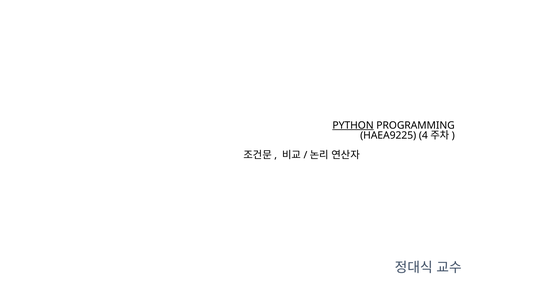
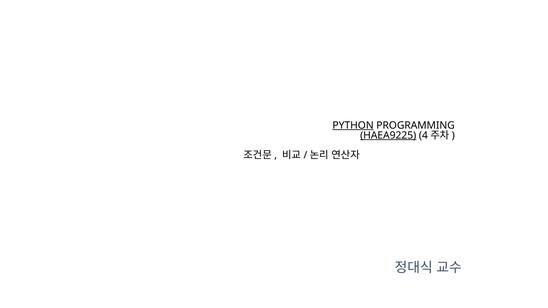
HAEA9225 underline: none -> present
